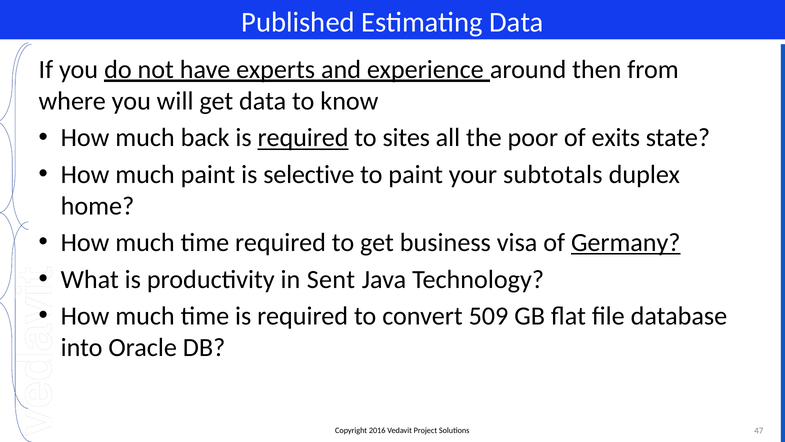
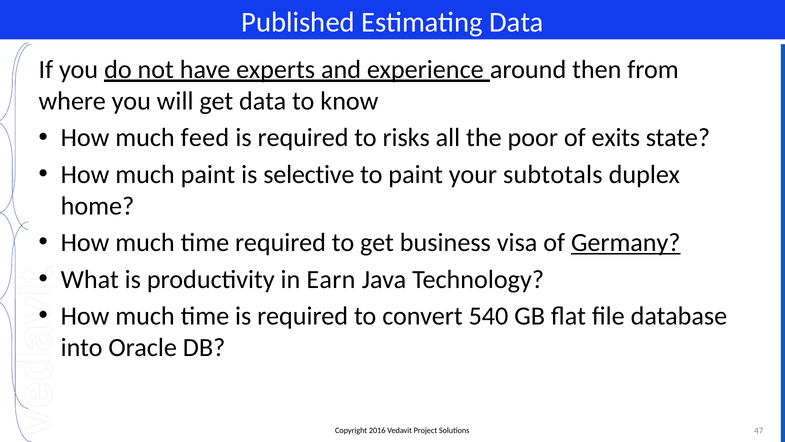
back: back -> feed
required at (303, 138) underline: present -> none
sites: sites -> risks
Sent: Sent -> Earn
509: 509 -> 540
